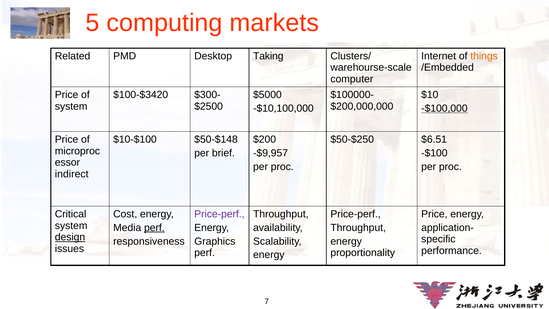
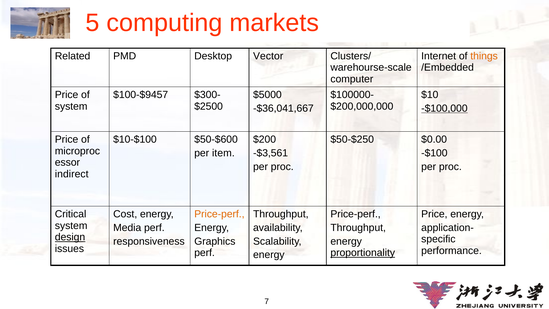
Taking: Taking -> Vector
$100-$3420: $100-$3420 -> $100-$9457
-$10,100,000: -$10,100,000 -> -$36,041,667
$50-$148: $50-$148 -> $50-$600
$6.51: $6.51 -> $0.00
brief: brief -> item
-$9,957: -$9,957 -> -$3,561
Price-perf at (219, 214) colour: purple -> orange
perf at (154, 228) underline: present -> none
proportionality underline: none -> present
